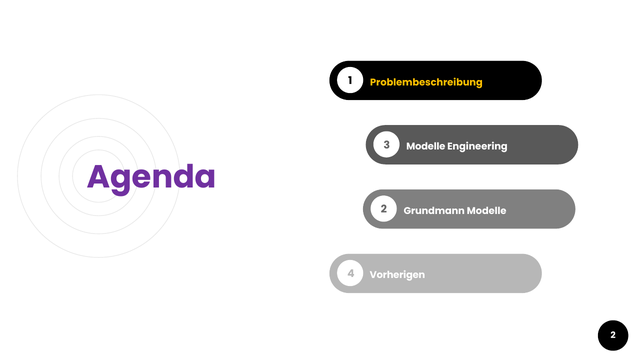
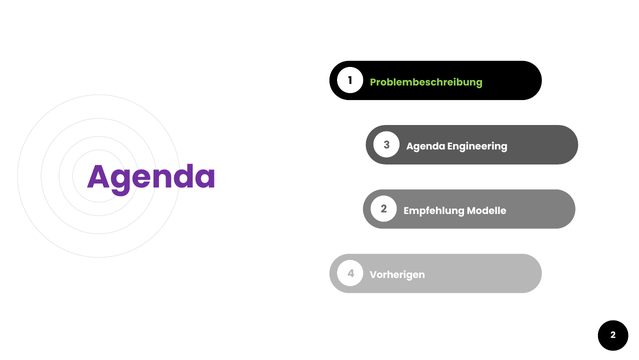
Problembeschreibung colour: yellow -> light green
3 Modelle: Modelle -> Agenda
Grundmann: Grundmann -> Empfehlung
